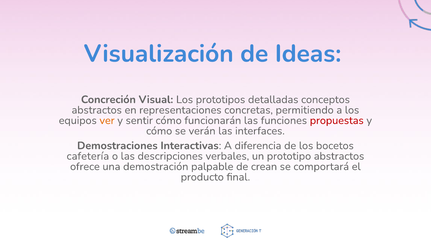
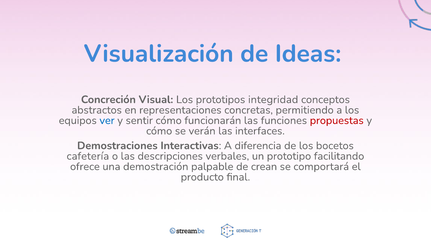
detalladas: detalladas -> integridad
ver colour: orange -> blue
prototipo abstractos: abstractos -> facilitando
